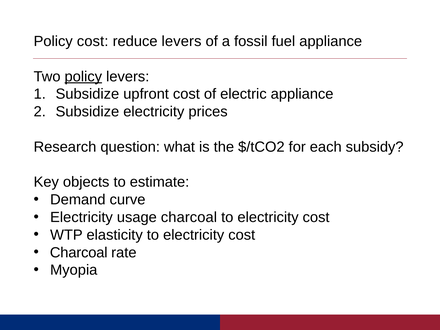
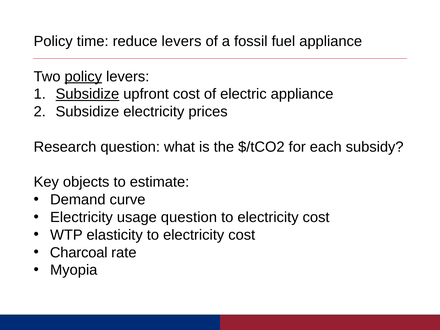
Policy cost: cost -> time
Subsidize at (87, 94) underline: none -> present
usage charcoal: charcoal -> question
